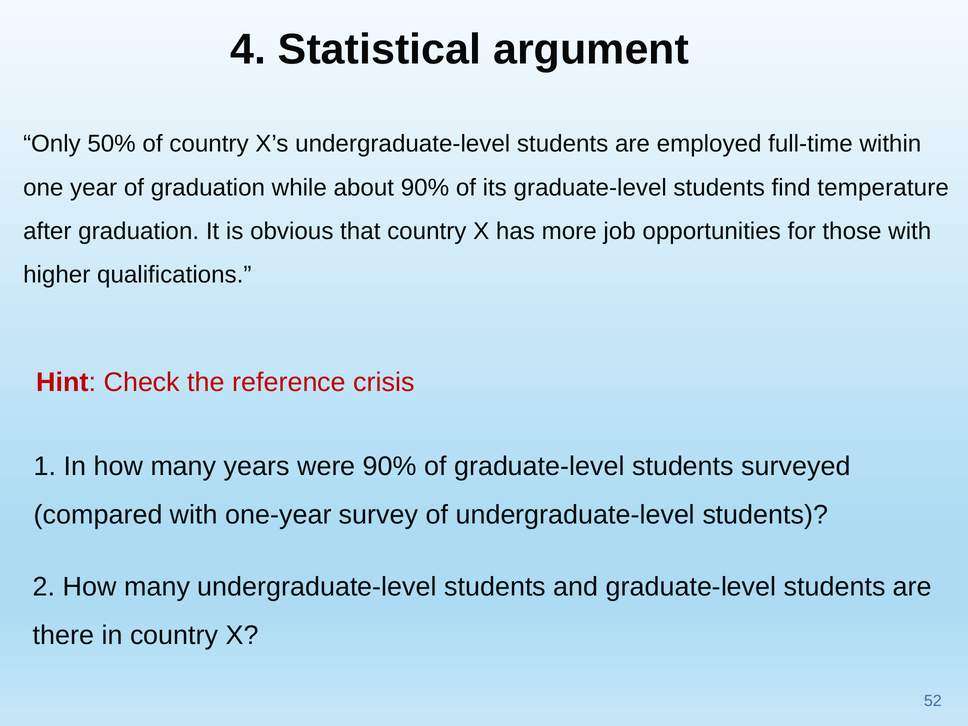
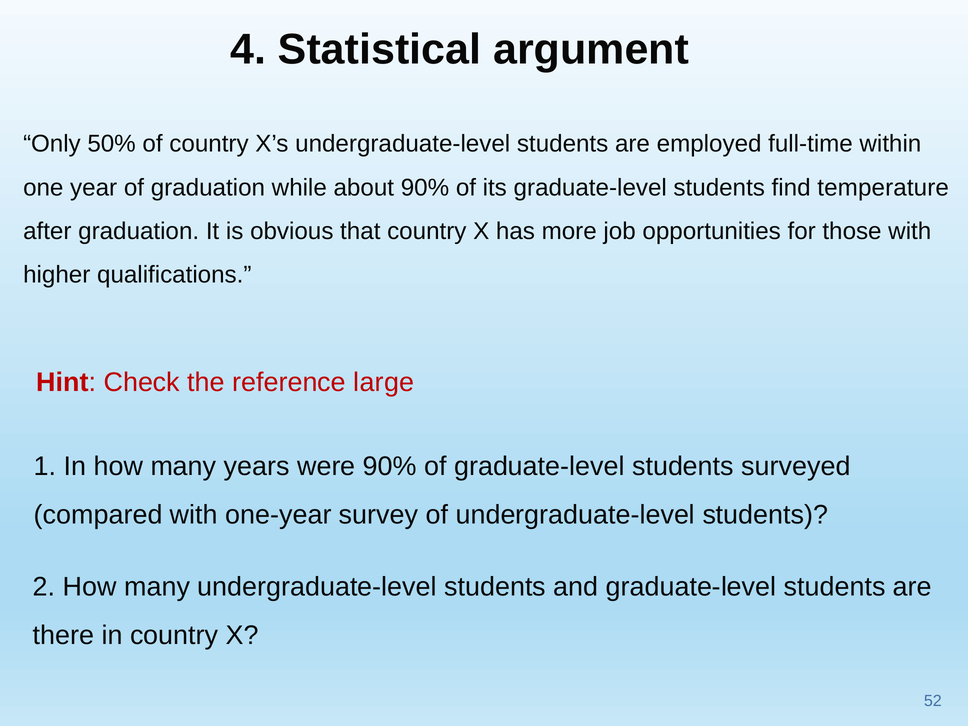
crisis: crisis -> large
